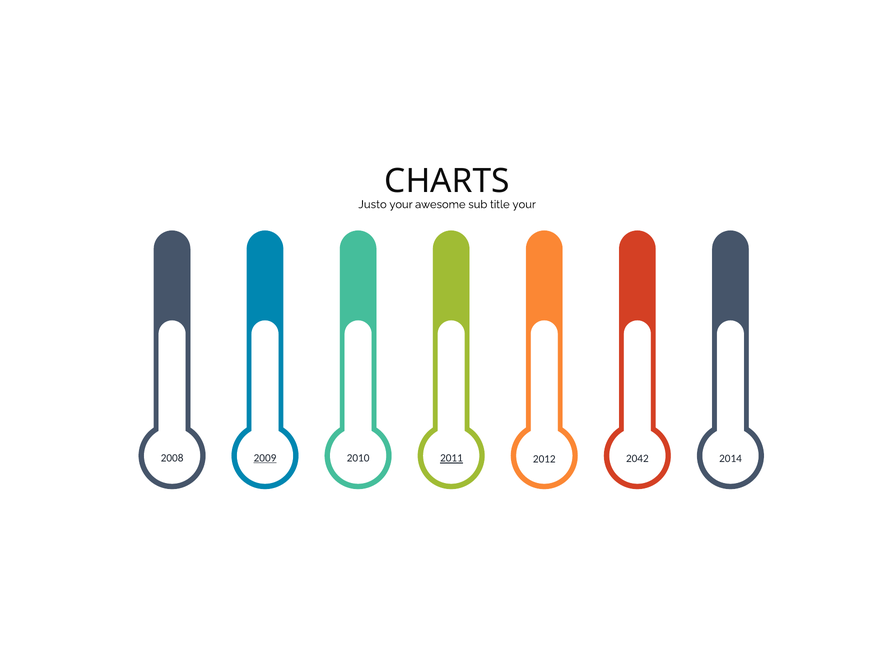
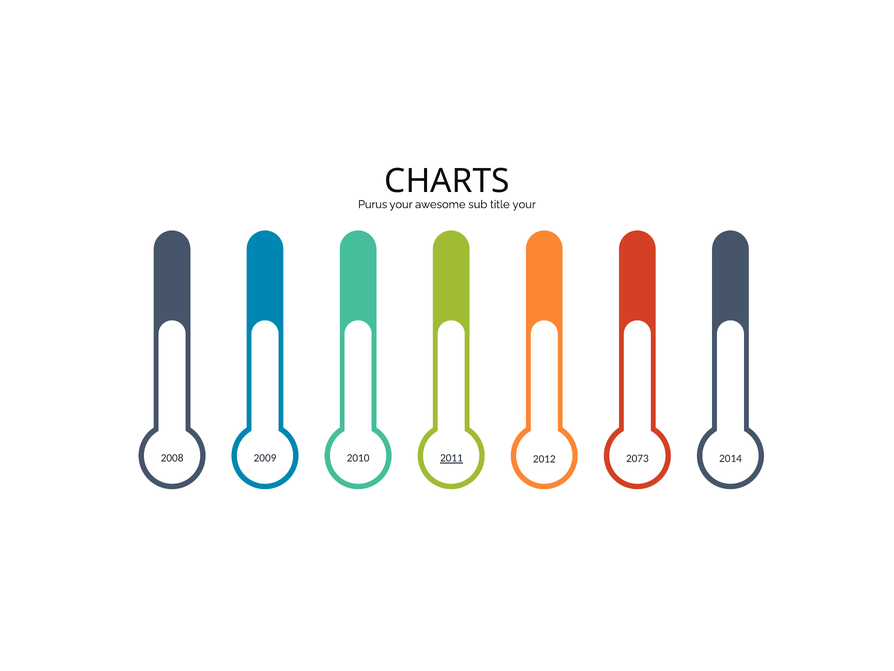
Justo: Justo -> Purus
2009 underline: present -> none
2042: 2042 -> 2073
